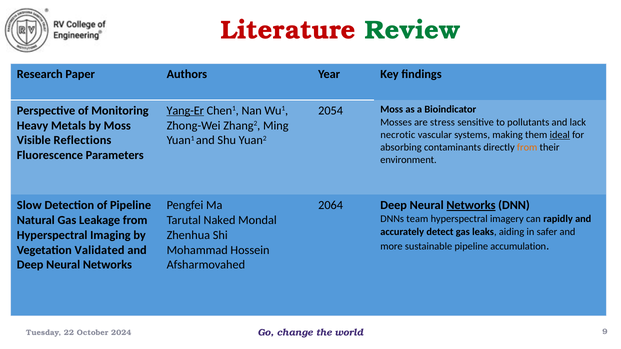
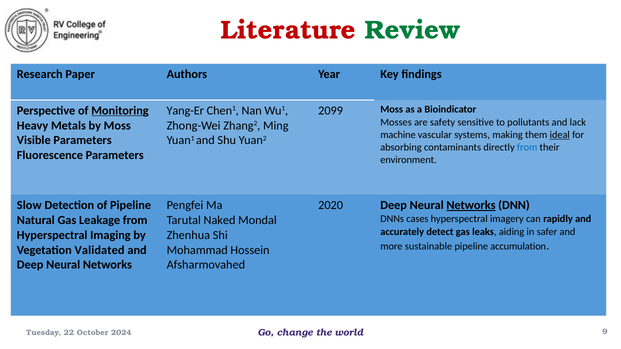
Monitoring underline: none -> present
Yang-Er underline: present -> none
2054: 2054 -> 2099
stress: stress -> safety
necrotic: necrotic -> machine
Visible Reflections: Reflections -> Parameters
from at (527, 148) colour: orange -> blue
2064: 2064 -> 2020
team: team -> cases
